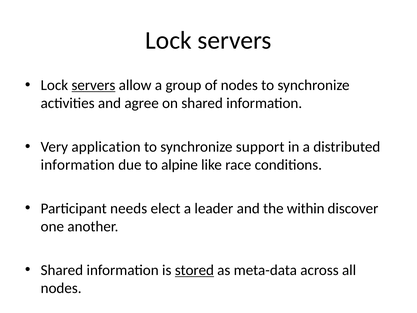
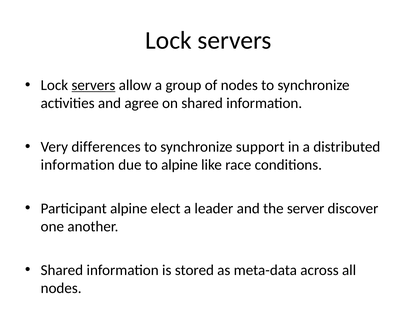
application: application -> differences
Participant needs: needs -> alpine
within: within -> server
stored underline: present -> none
